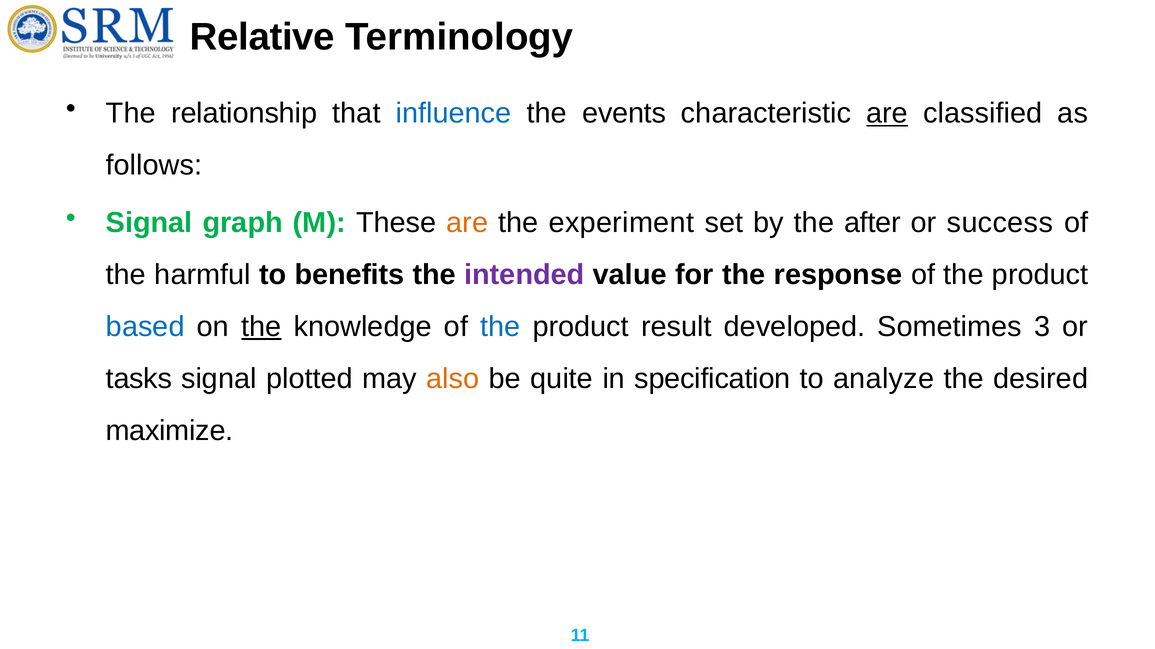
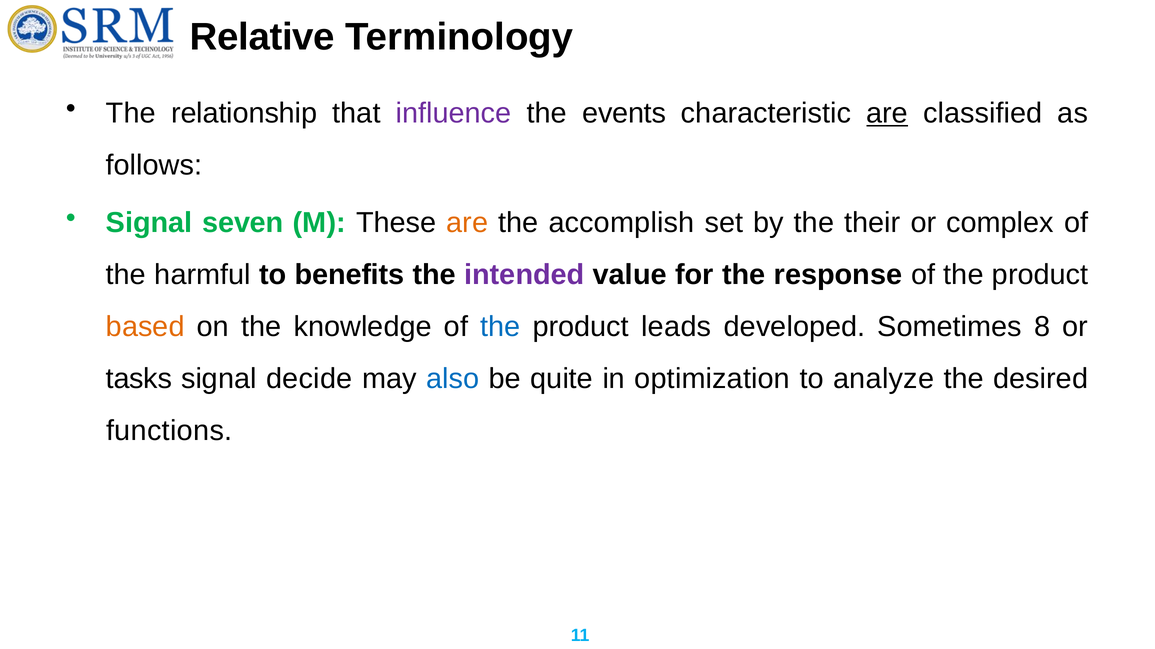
influence colour: blue -> purple
graph: graph -> seven
experiment: experiment -> accomplish
after: after -> their
success: success -> complex
based colour: blue -> orange
the at (261, 327) underline: present -> none
result: result -> leads
3: 3 -> 8
plotted: plotted -> decide
also colour: orange -> blue
specification: specification -> optimization
maximize: maximize -> functions
